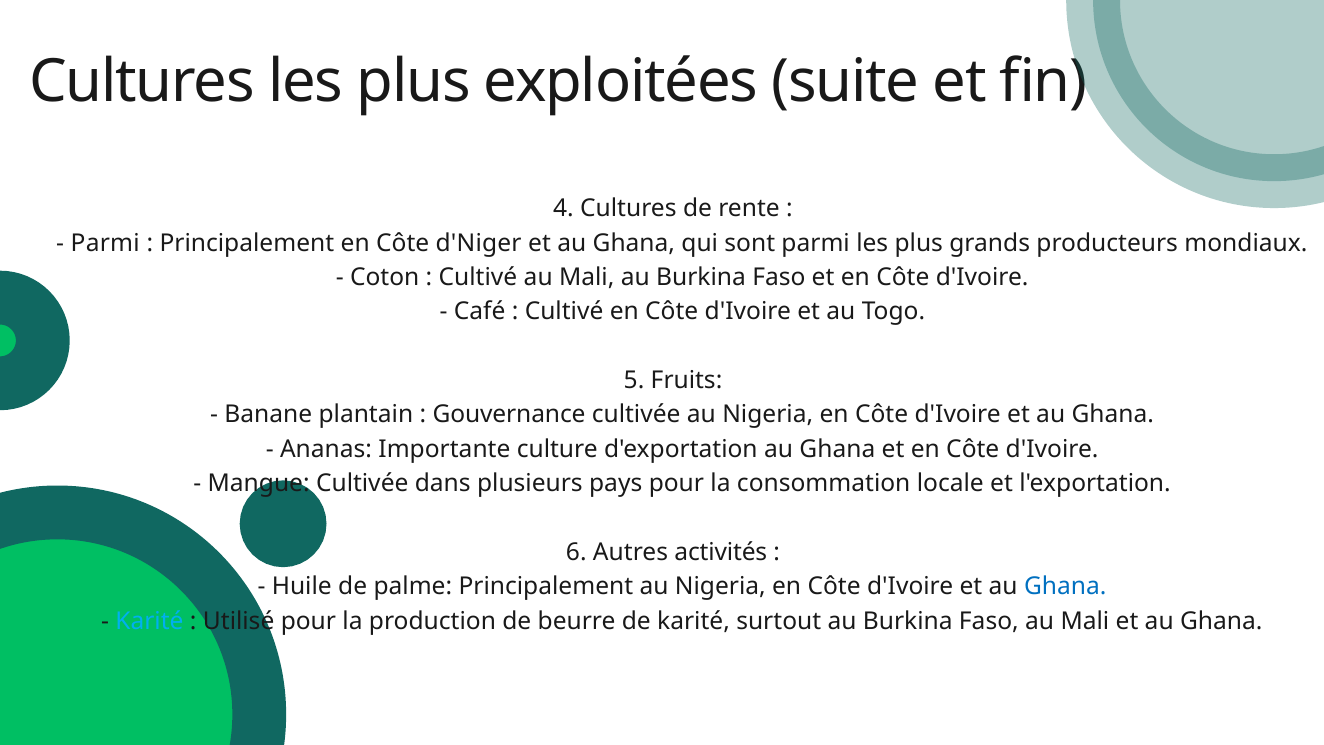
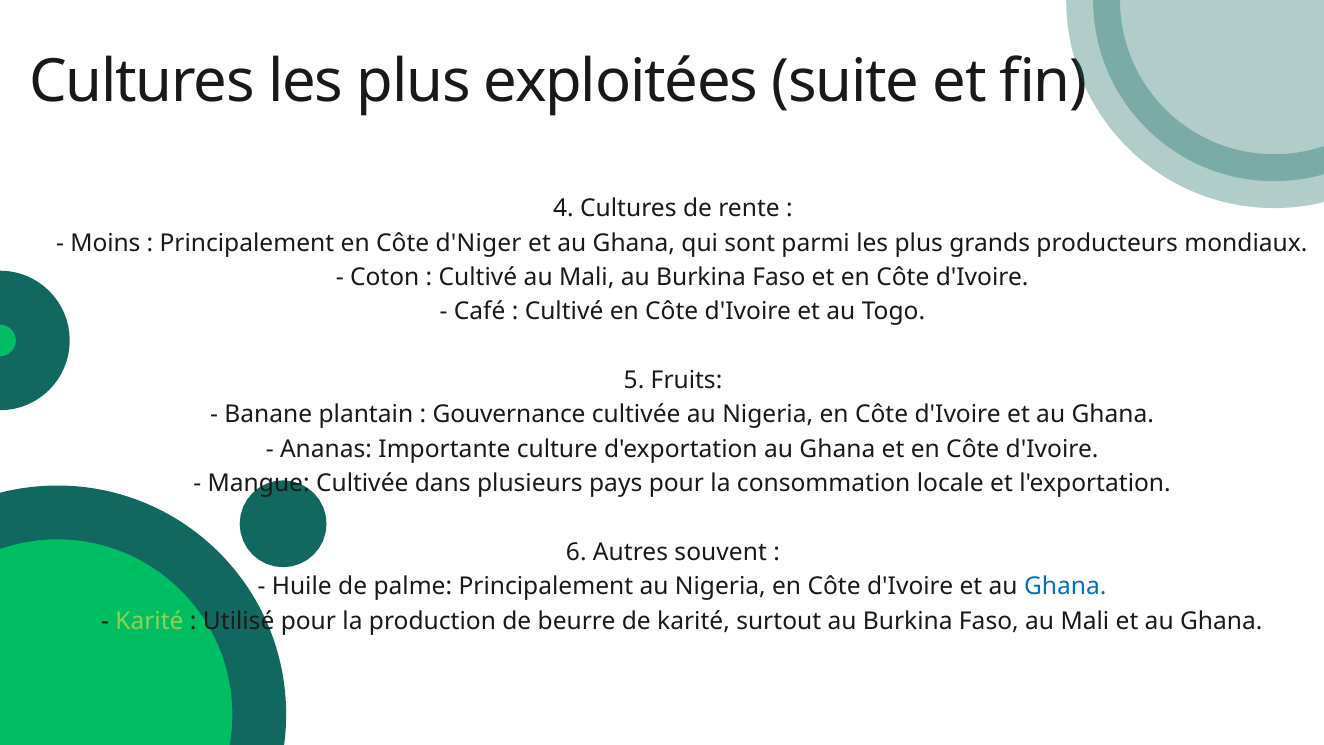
Parmi at (105, 243): Parmi -> Moins
activités: activités -> souvent
Karité at (149, 621) colour: light blue -> light green
